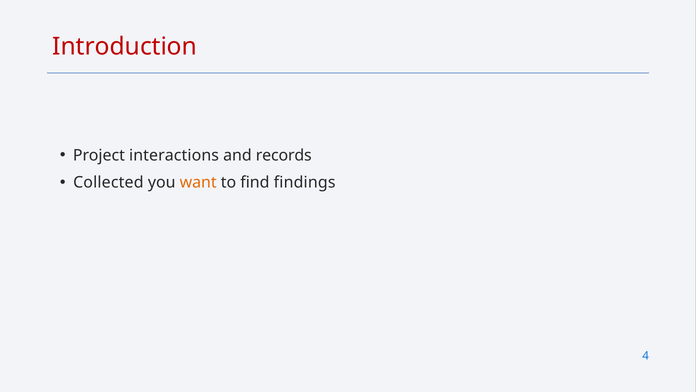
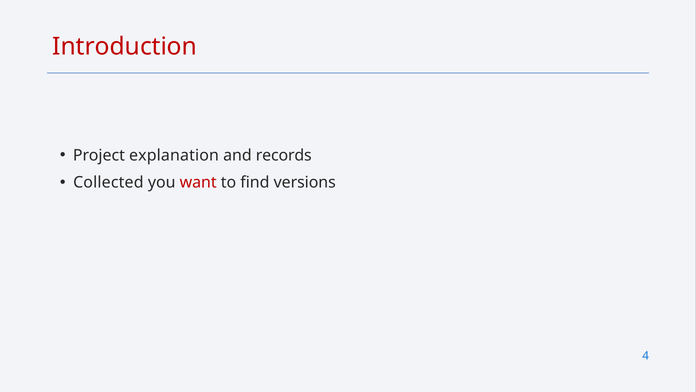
interactions: interactions -> explanation
want colour: orange -> red
findings: findings -> versions
